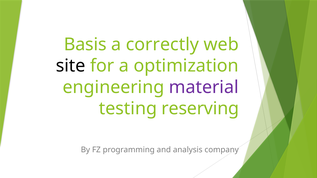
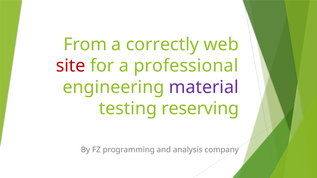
Basis: Basis -> From
site colour: black -> red
optimization: optimization -> professional
